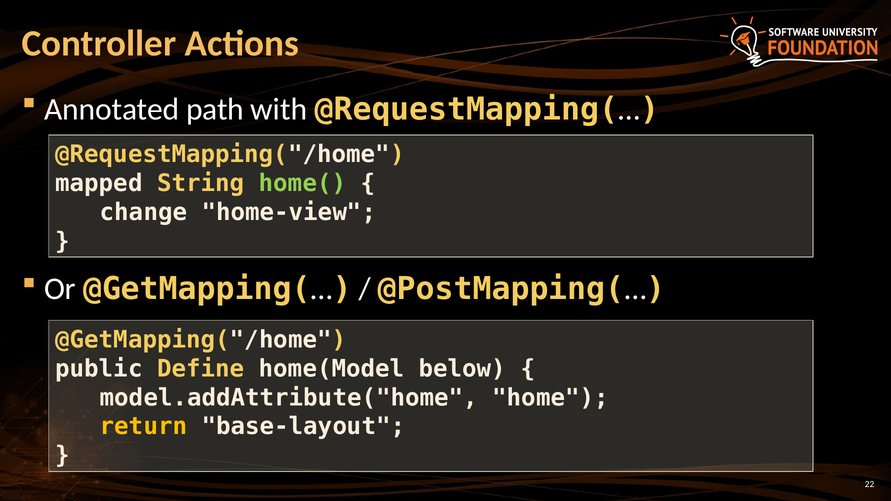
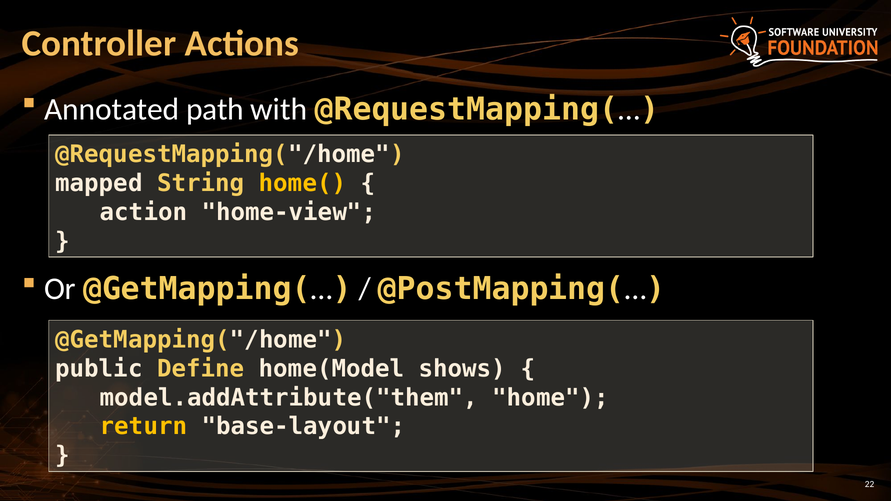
home( colour: light green -> yellow
change: change -> action
below: below -> shows
model.addAttribute("home: model.addAttribute("home -> model.addAttribute("them
